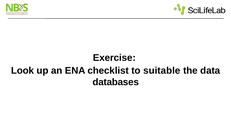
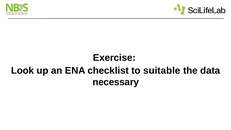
databases: databases -> necessary
